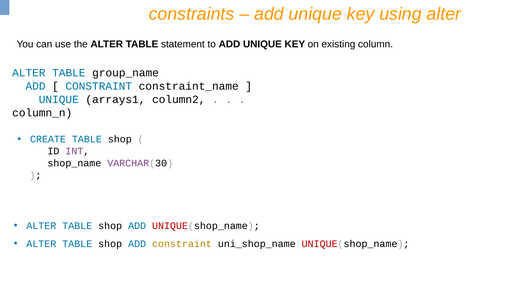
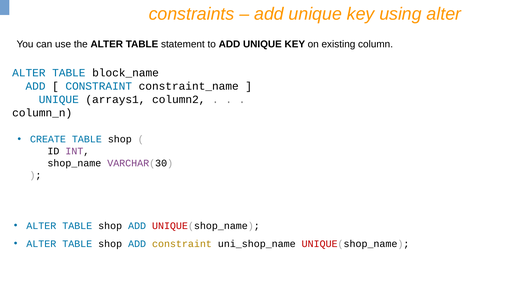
group_name: group_name -> block_name
